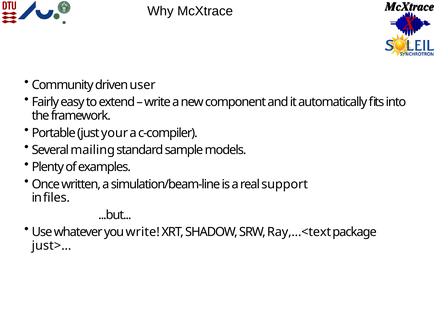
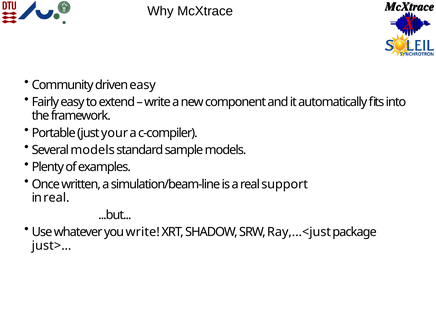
driven user: user -> easy
Several mailing: mailing -> models
in files: files -> real
Ray,...<text: Ray,...<text -> Ray,...<just
